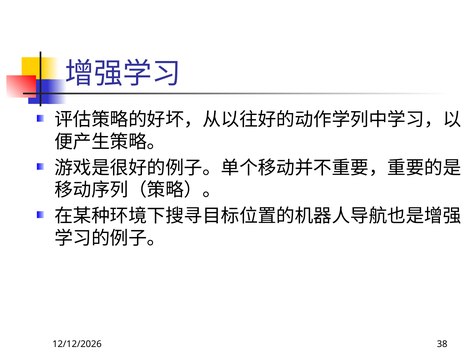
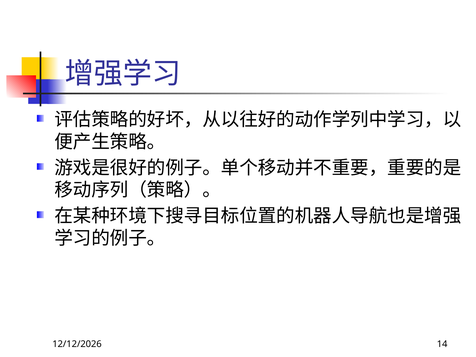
38: 38 -> 14
